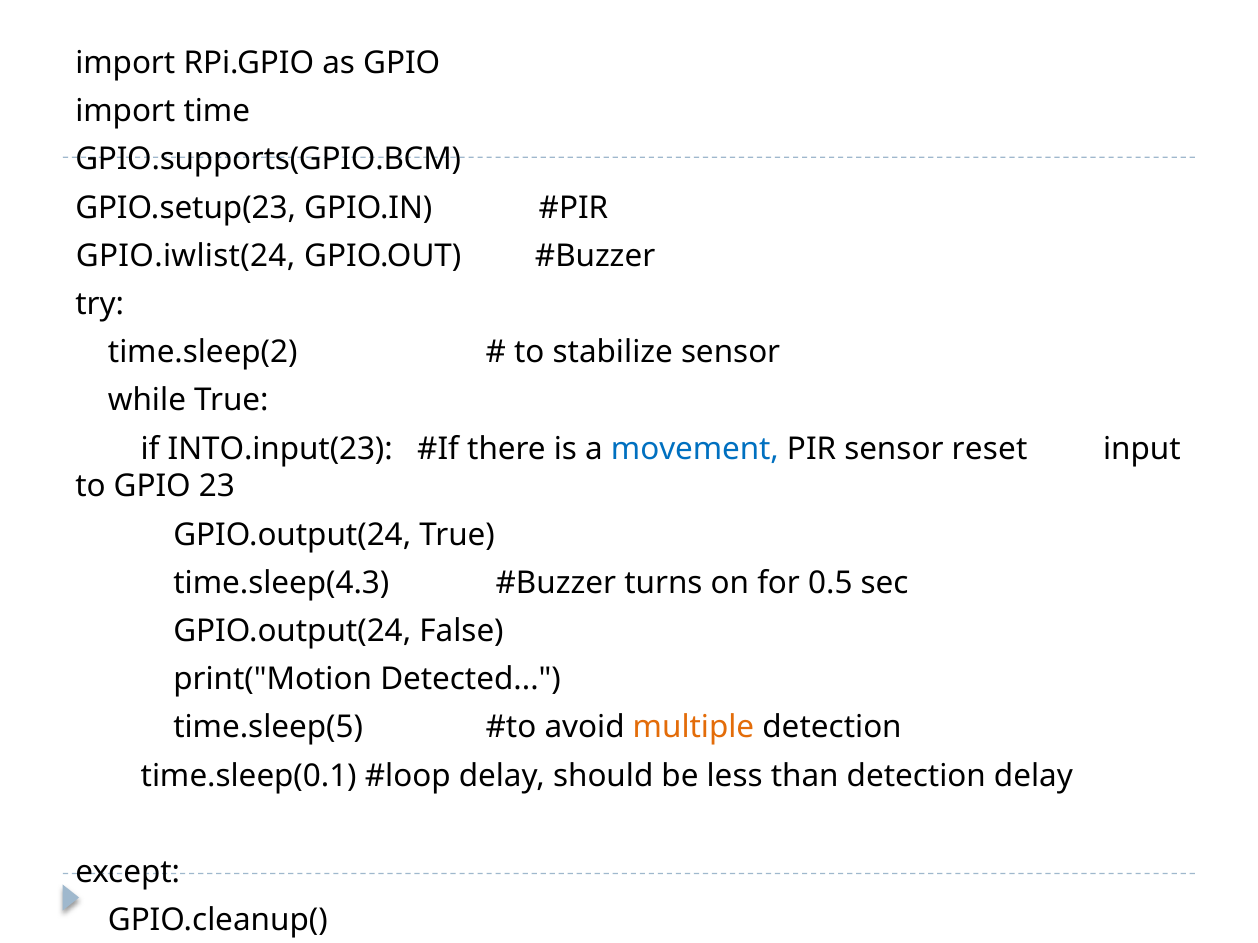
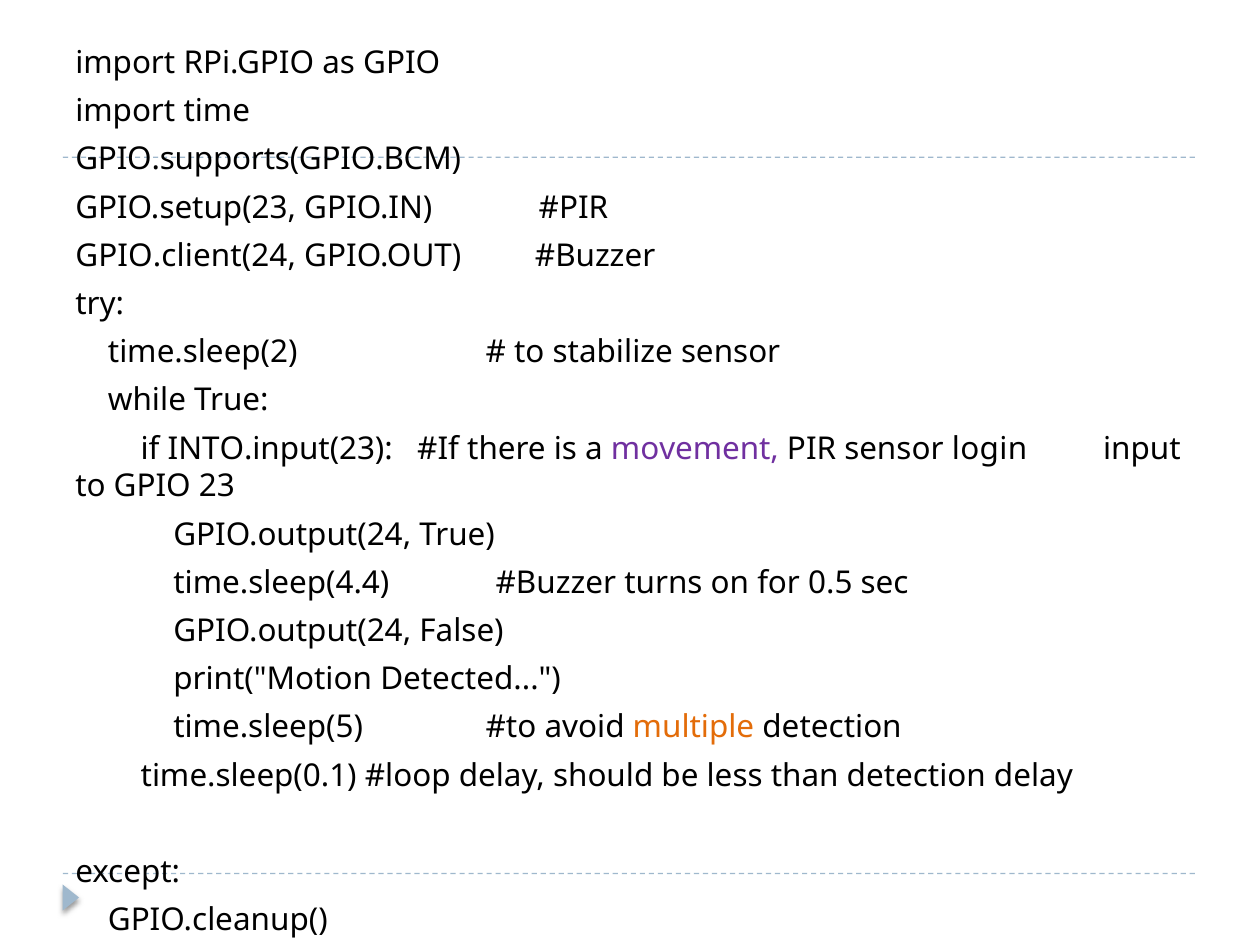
GPIO.iwlist(24: GPIO.iwlist(24 -> GPIO.client(24
movement colour: blue -> purple
reset: reset -> login
time.sleep(4.3: time.sleep(4.3 -> time.sleep(4.4
